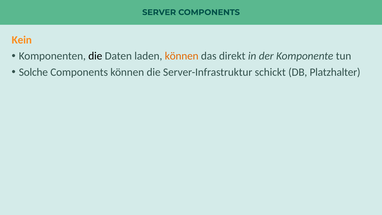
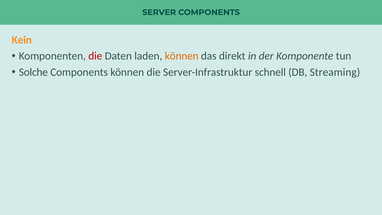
die at (95, 56) colour: black -> red
schickt: schickt -> schnell
Platzhalter: Platzhalter -> Streaming
